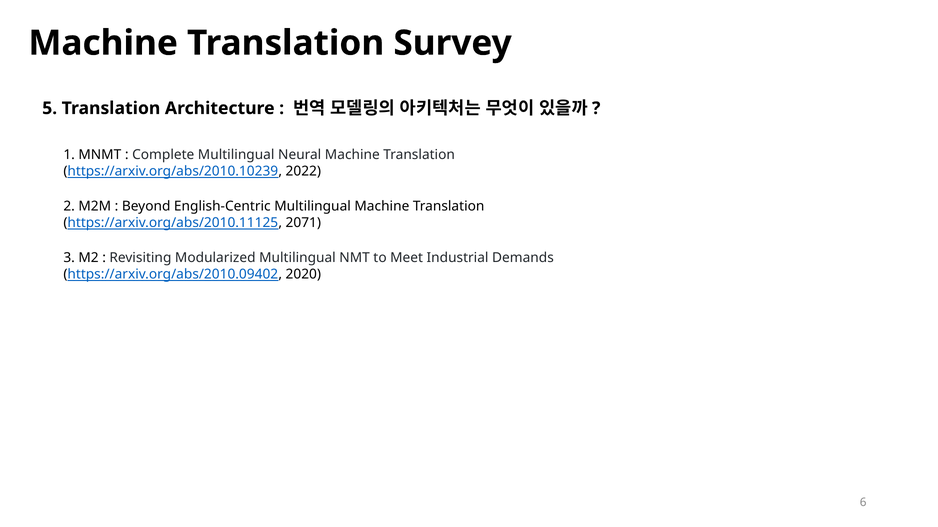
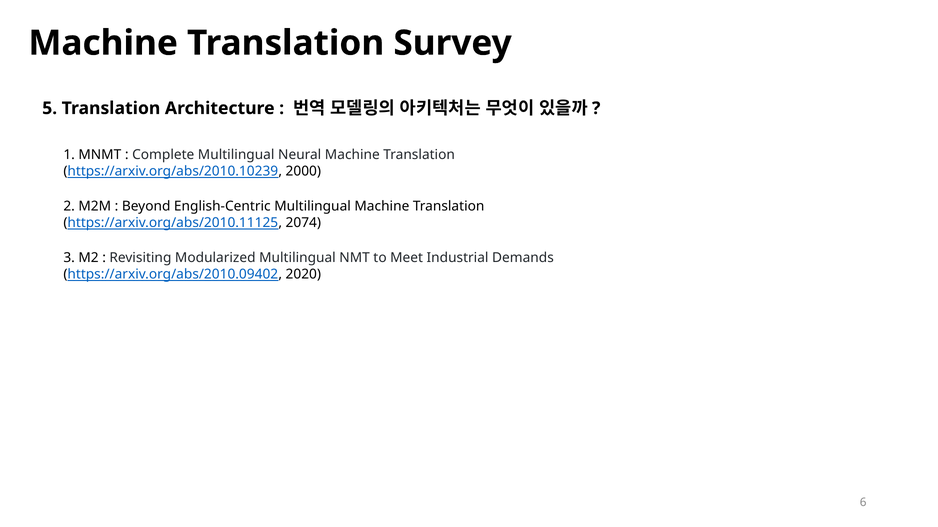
2022: 2022 -> 2000
2071: 2071 -> 2074
